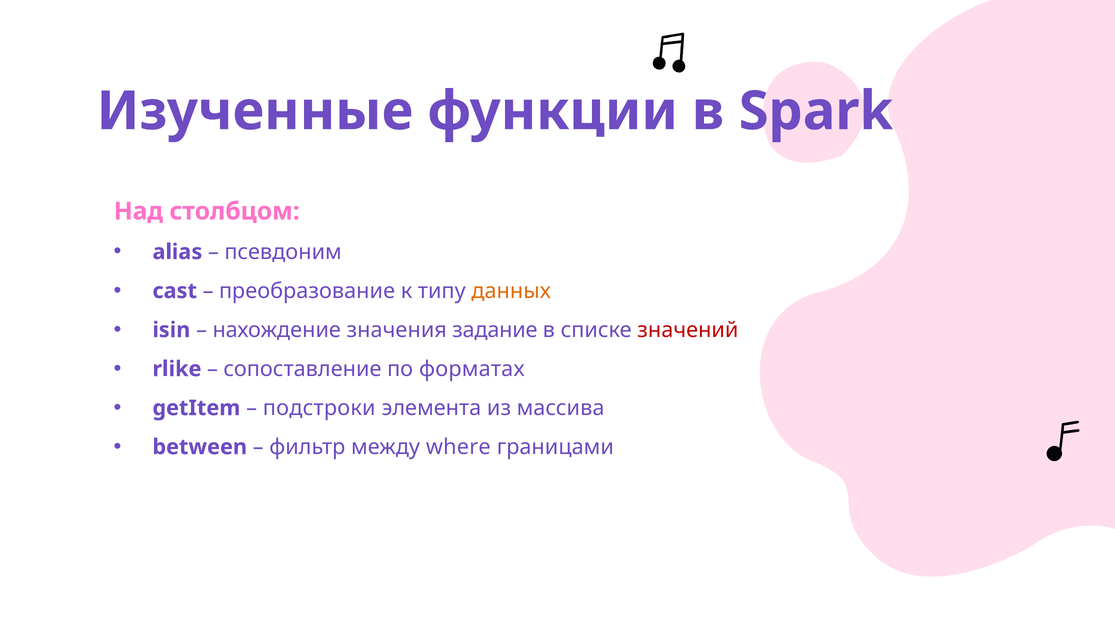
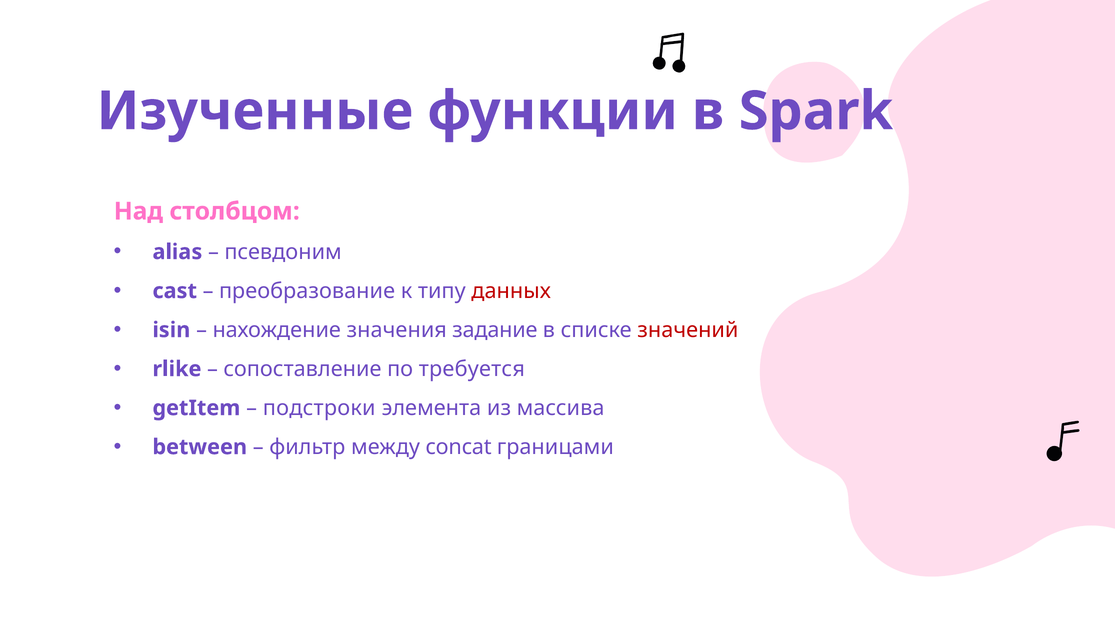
данных colour: orange -> red
форматах: форматах -> требуется
where: where -> concat
